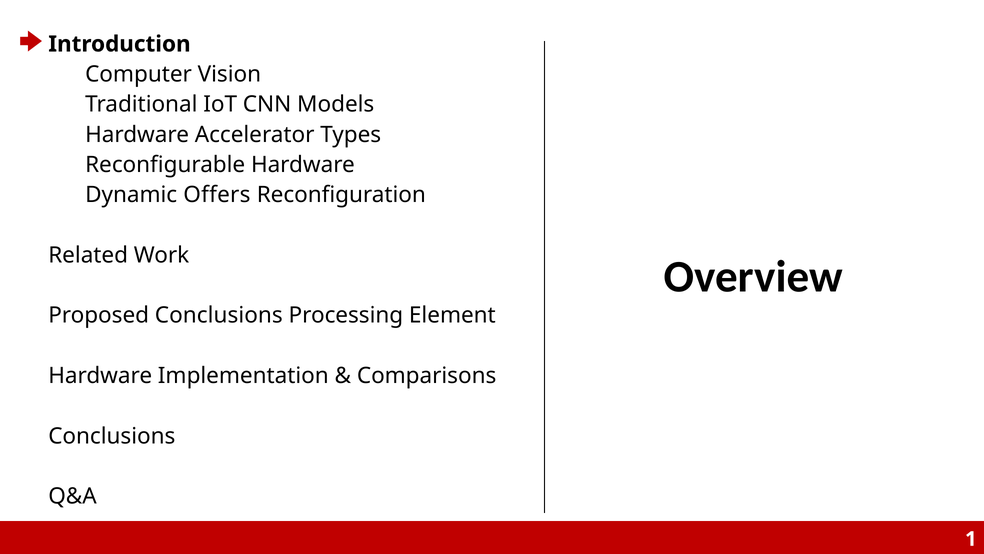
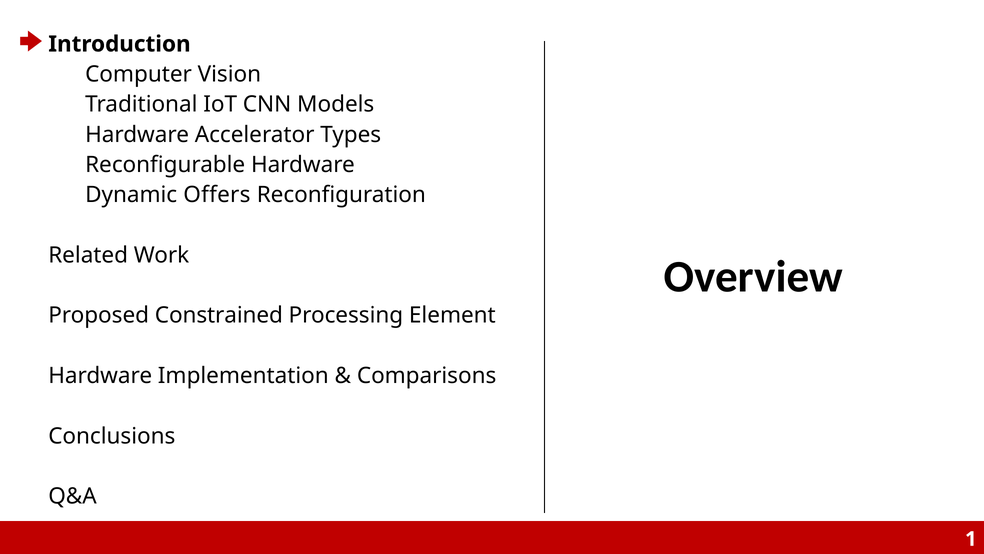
Proposed Conclusions: Conclusions -> Constrained
